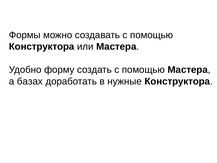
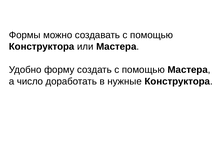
базах: базах -> число
